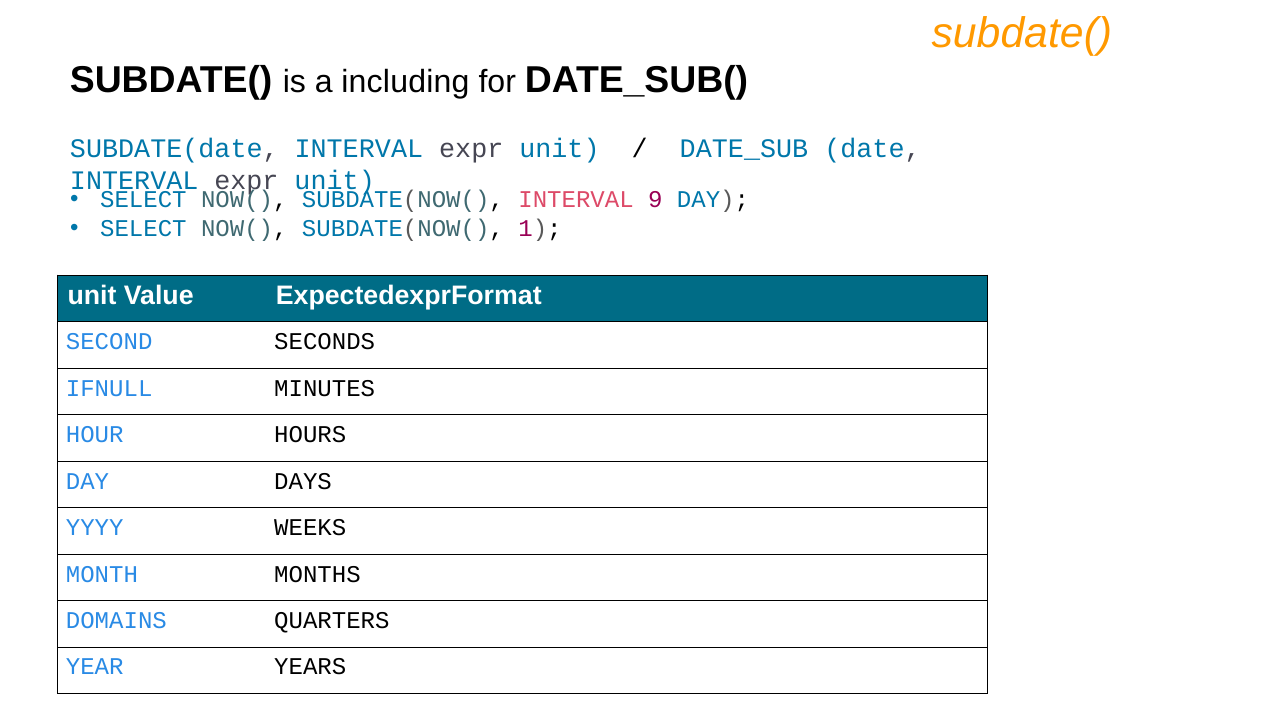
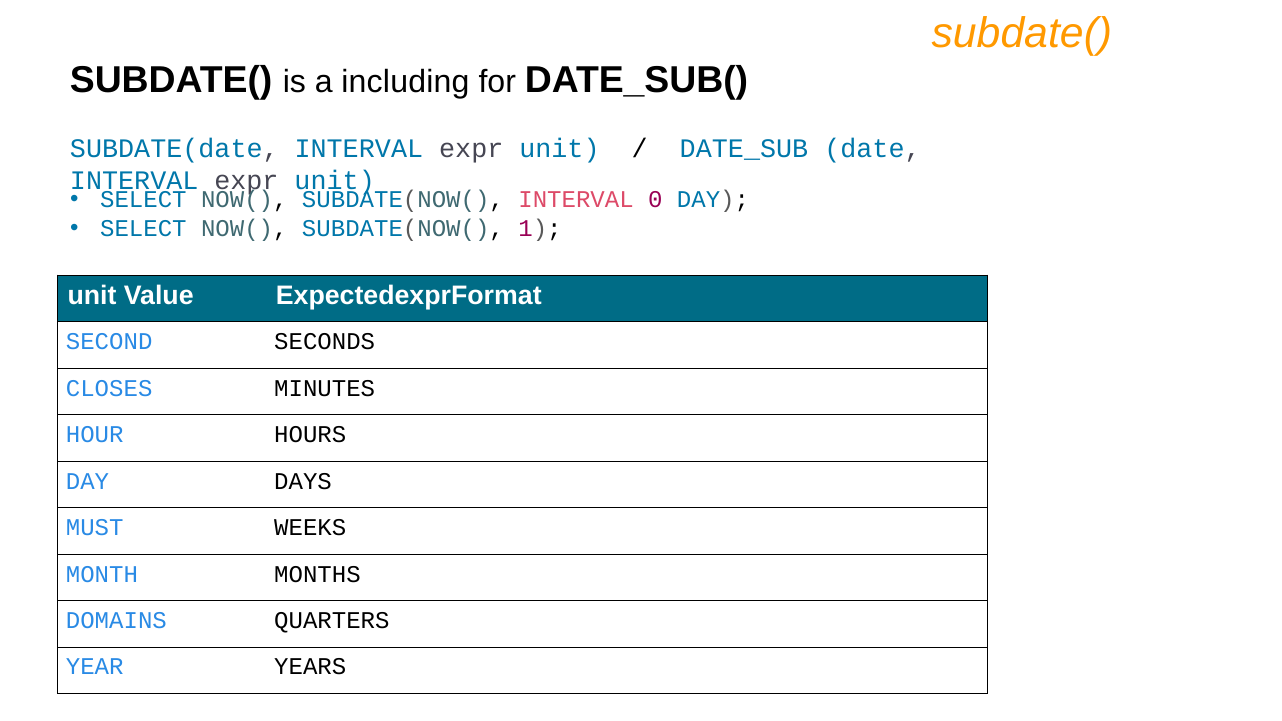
9: 9 -> 0
IFNULL: IFNULL -> CLOSES
YYYY: YYYY -> MUST
